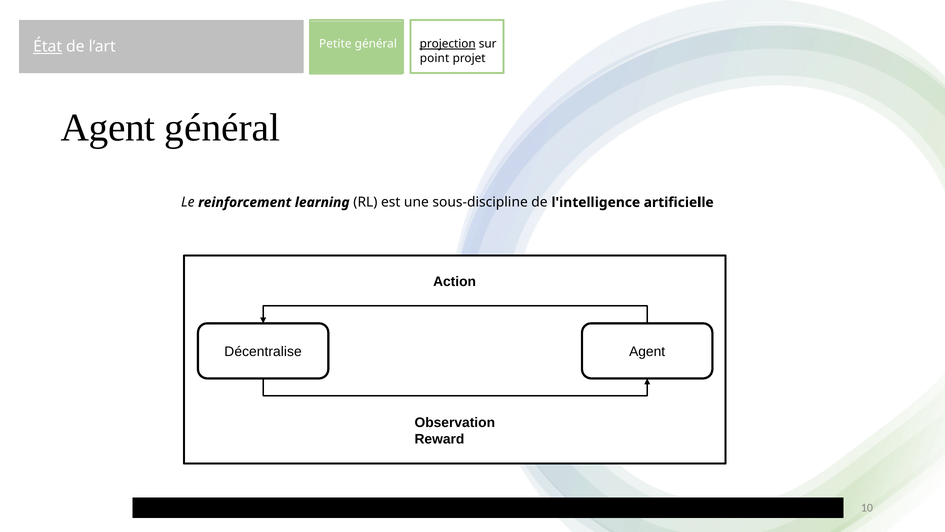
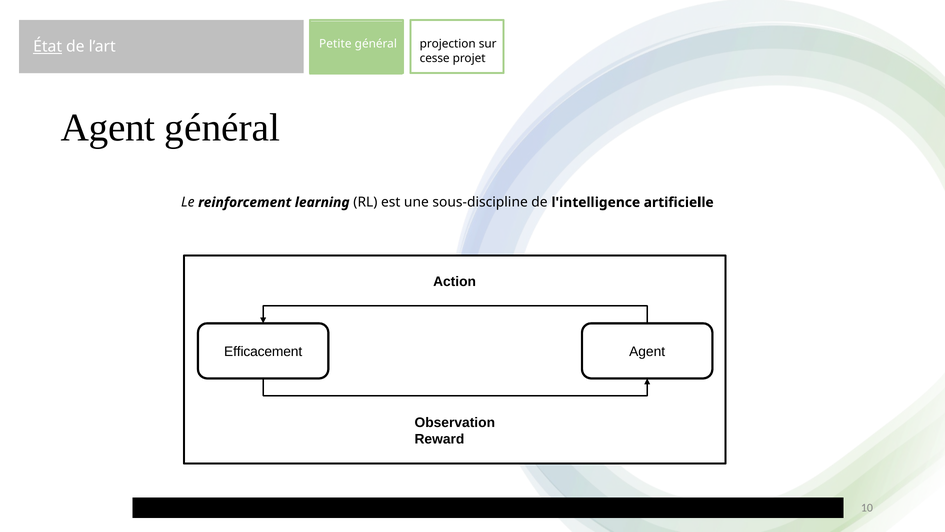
projection underline: present -> none
point: point -> cesse
Décentralise: Décentralise -> Efficacement
